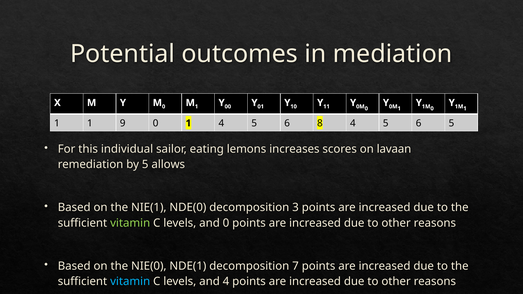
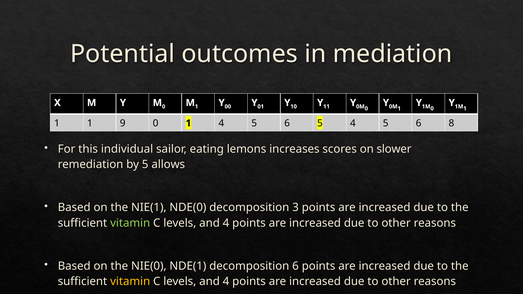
6 8: 8 -> 5
6 5: 5 -> 8
lavaan: lavaan -> slower
0 at (226, 223): 0 -> 4
decomposition 7: 7 -> 6
vitamin at (130, 282) colour: light blue -> yellow
